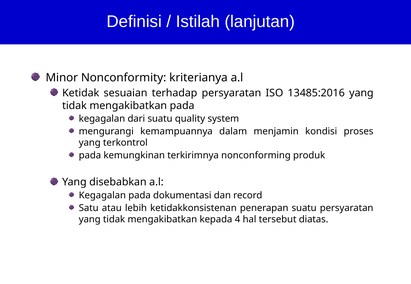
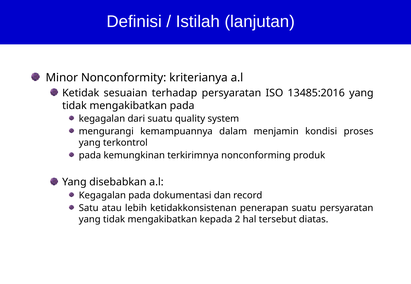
4: 4 -> 2
